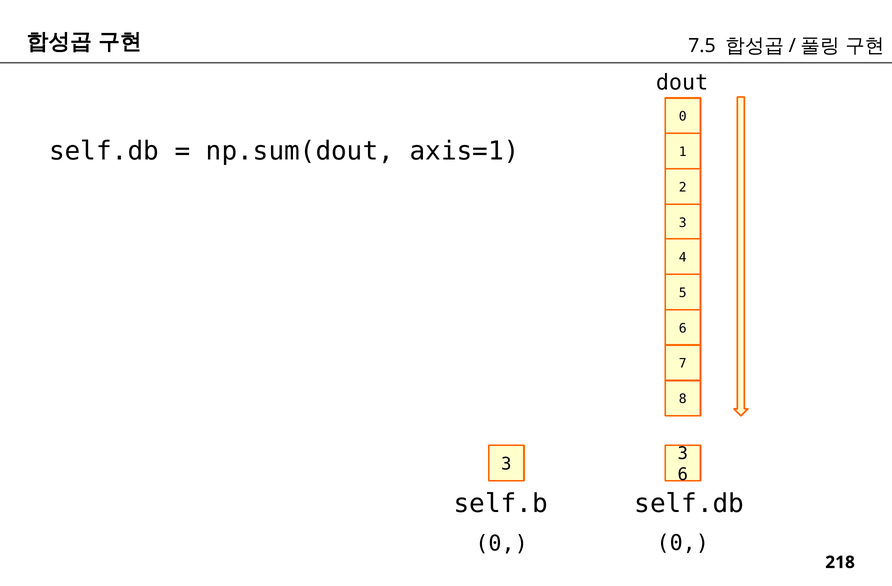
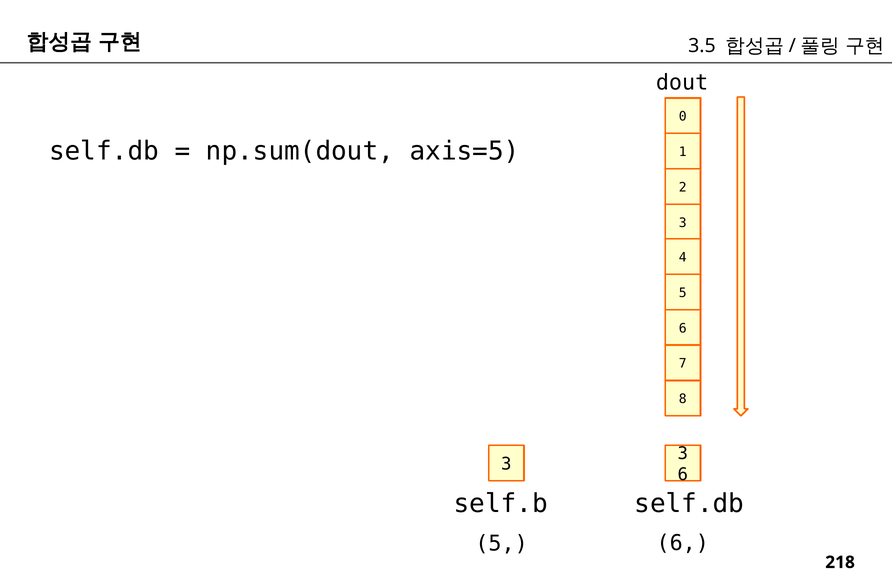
7.5: 7.5 -> 3.5
axis=1: axis=1 -> axis=5
0 at (683, 543): 0 -> 6
0 at (502, 543): 0 -> 5
